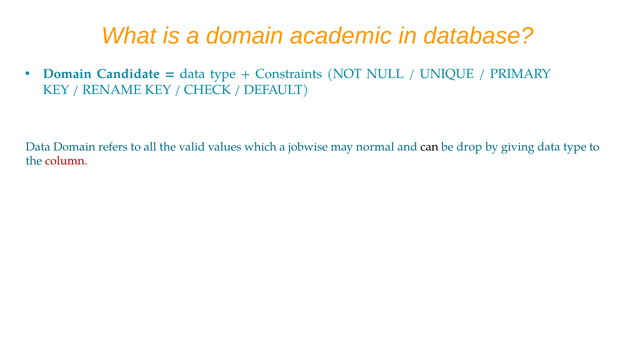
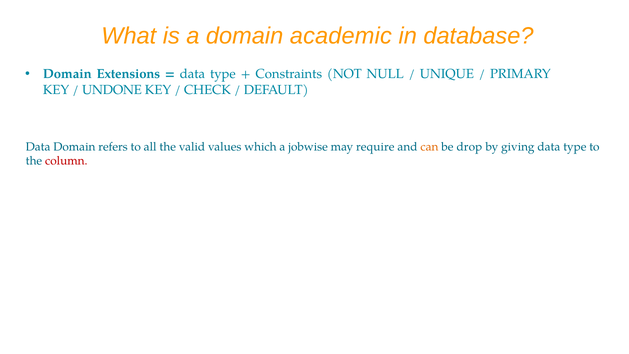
Candidate: Candidate -> Extensions
RENAME: RENAME -> UNDONE
normal: normal -> require
can colour: black -> orange
